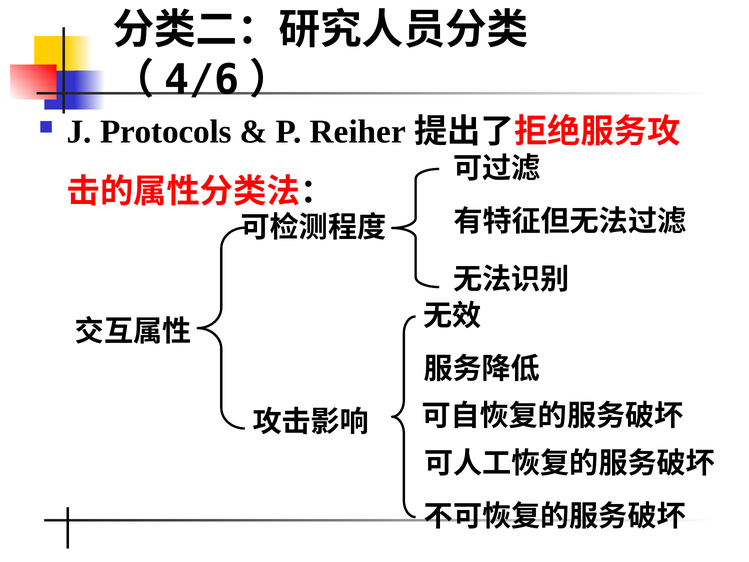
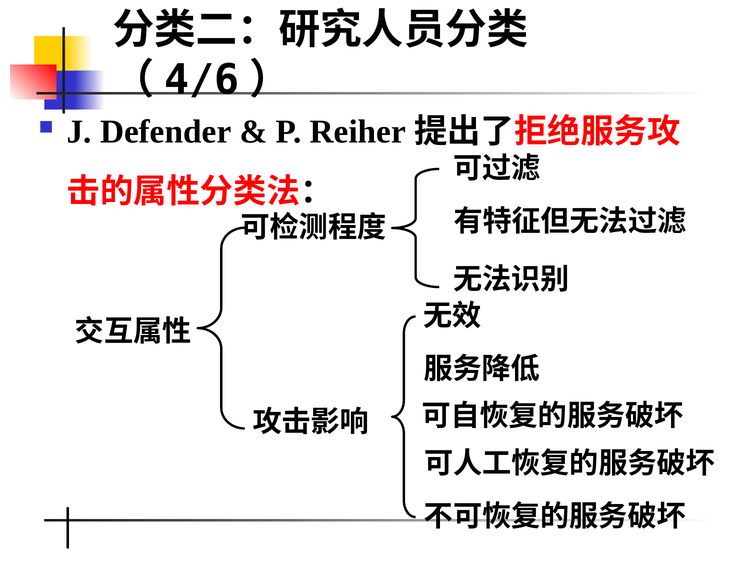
Protocols: Protocols -> Defender
